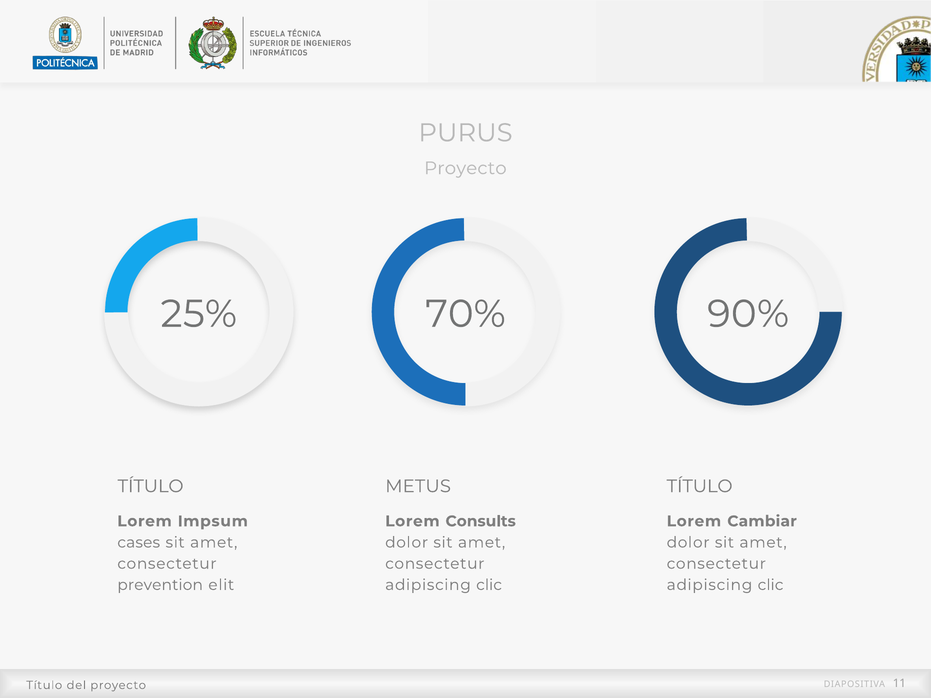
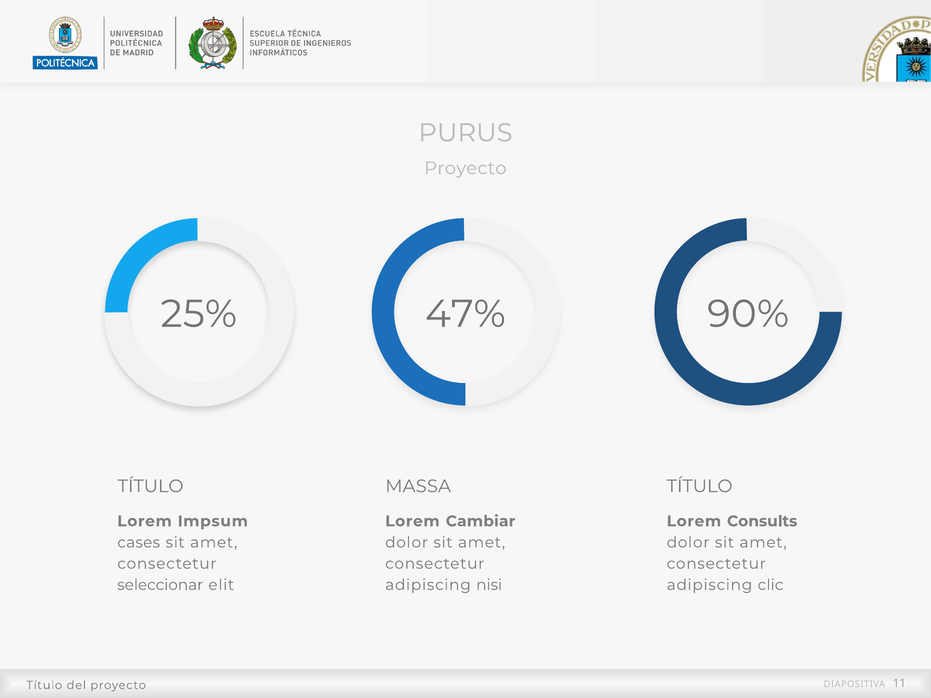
70%: 70% -> 47%
METUS: METUS -> MASSA
Consults: Consults -> Cambiar
Cambiar: Cambiar -> Consults
prevention: prevention -> seleccionar
clic at (489, 585): clic -> nisi
